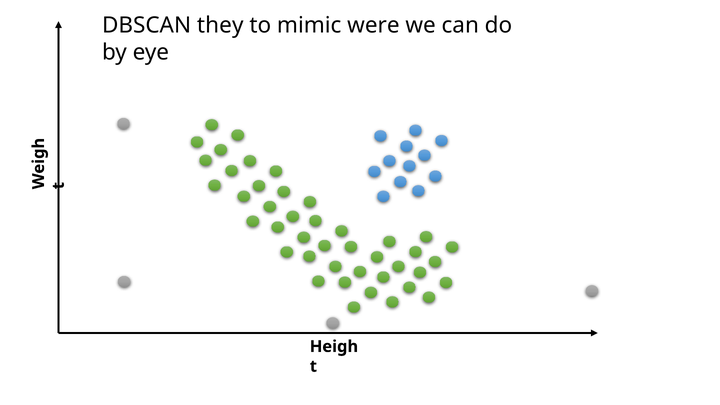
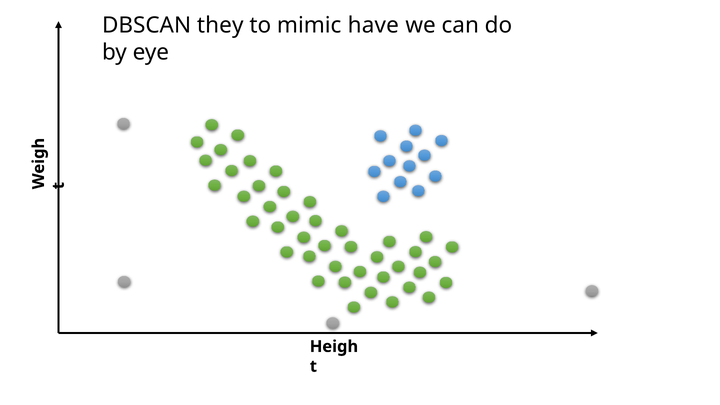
were: were -> have
